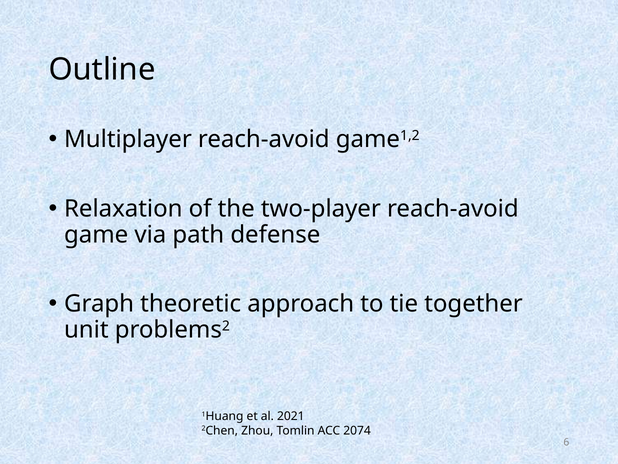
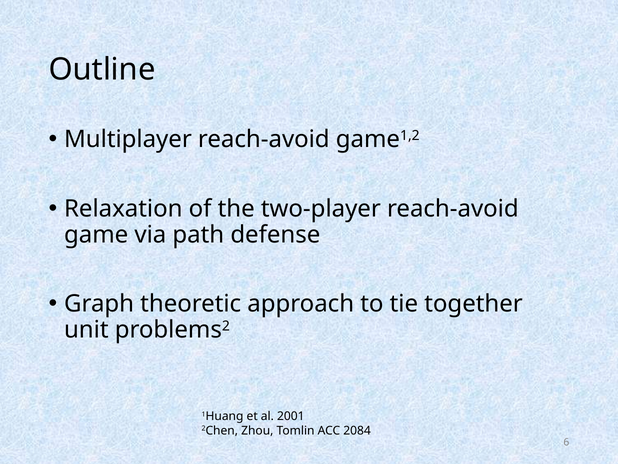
2021: 2021 -> 2001
2074: 2074 -> 2084
